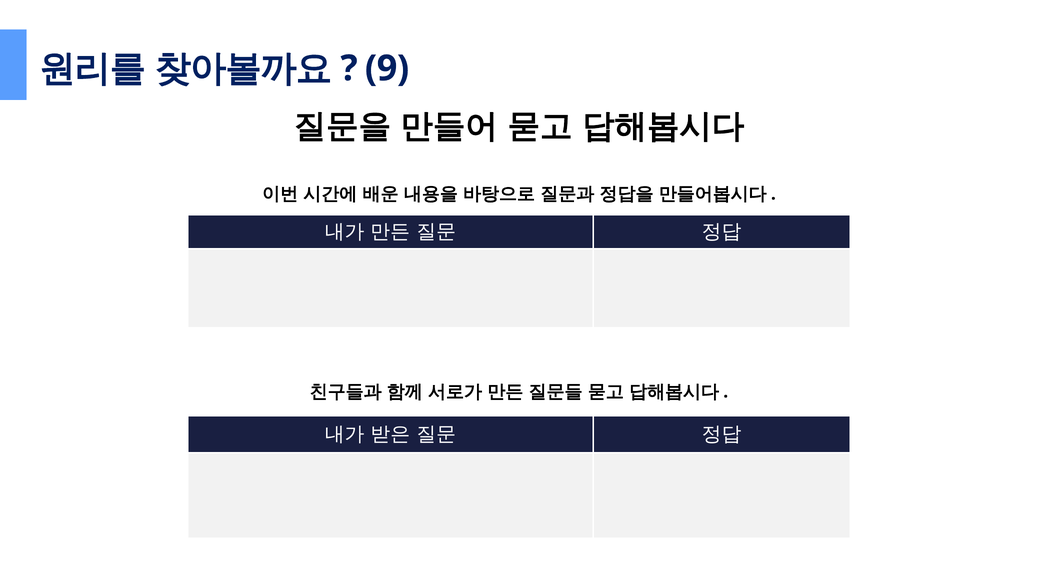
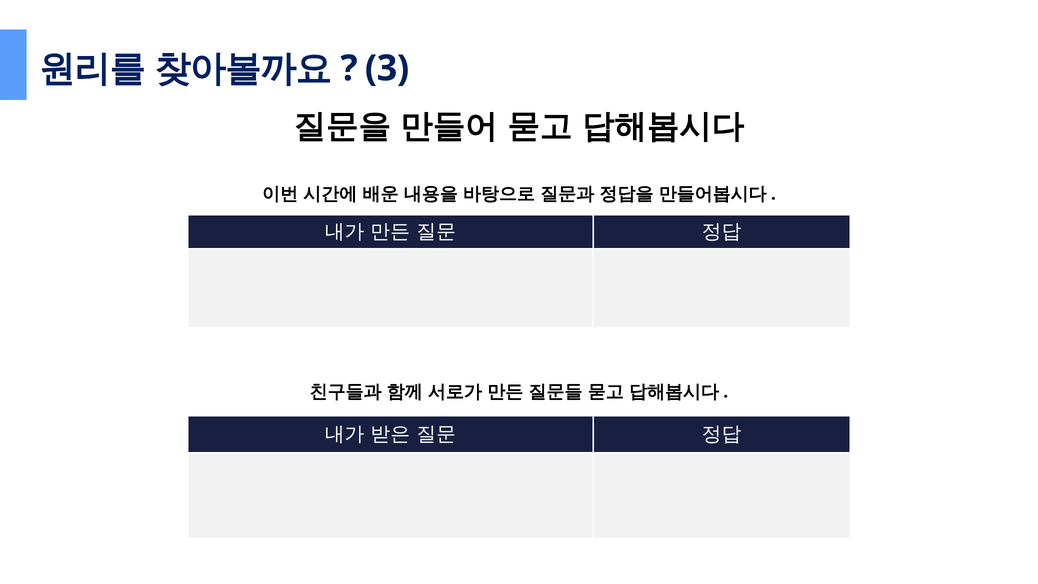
9: 9 -> 3
